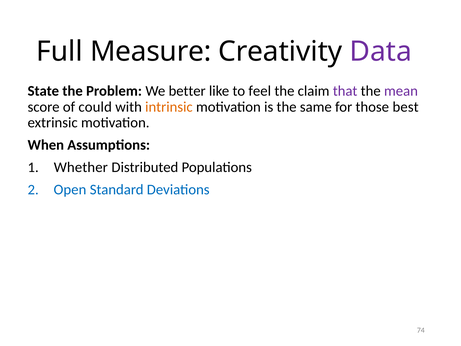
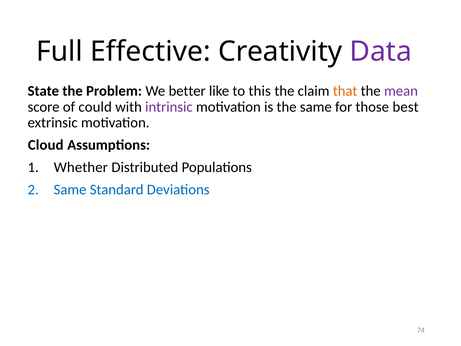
Measure: Measure -> Effective
feel: feel -> this
that colour: purple -> orange
intrinsic colour: orange -> purple
When: When -> Cloud
Open at (70, 190): Open -> Same
